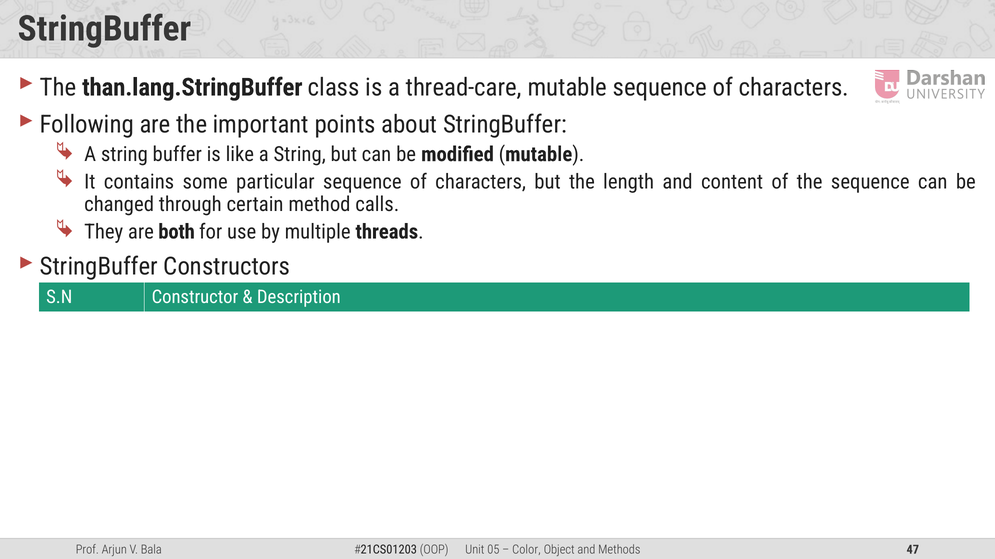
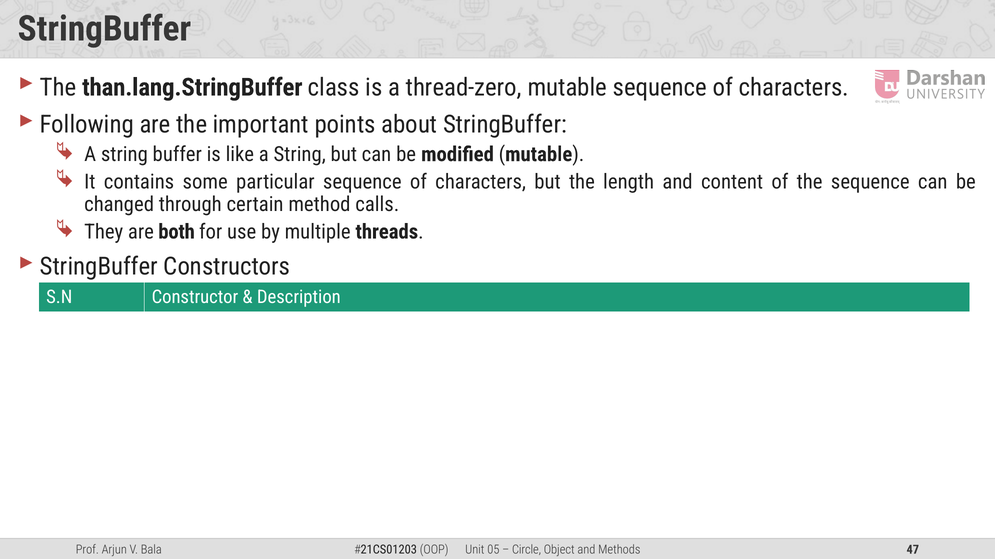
thread-care: thread-care -> thread-zero
Color: Color -> Circle
